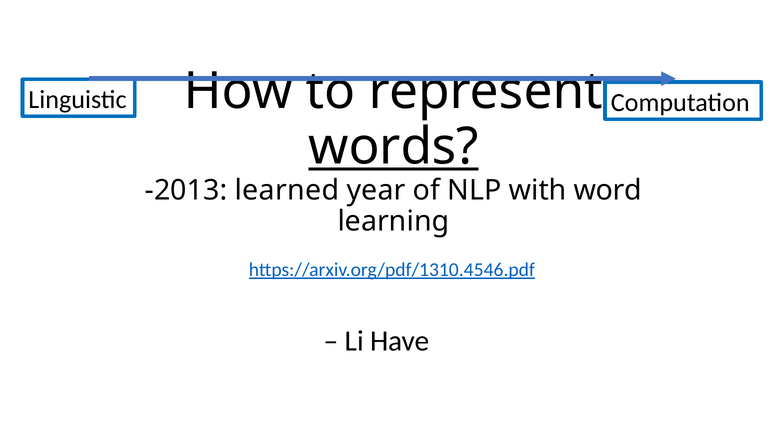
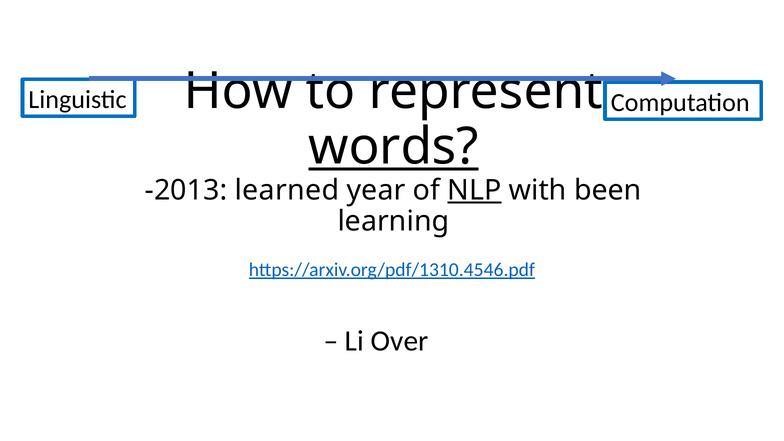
NLP underline: none -> present
word: word -> been
Have: Have -> Over
